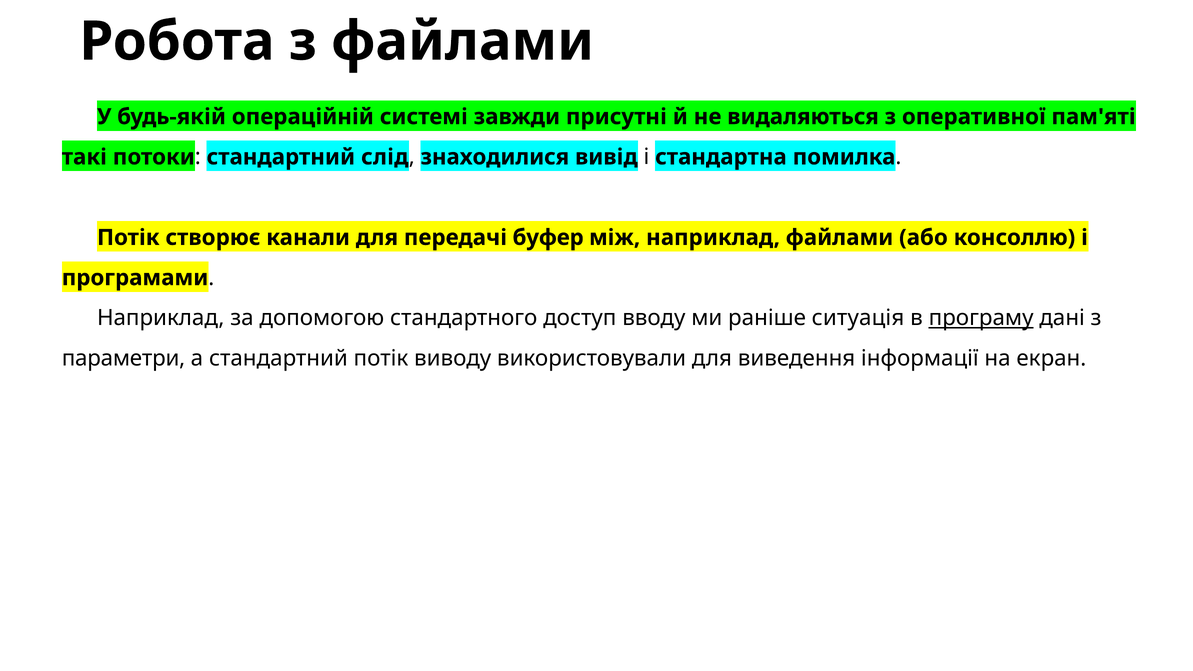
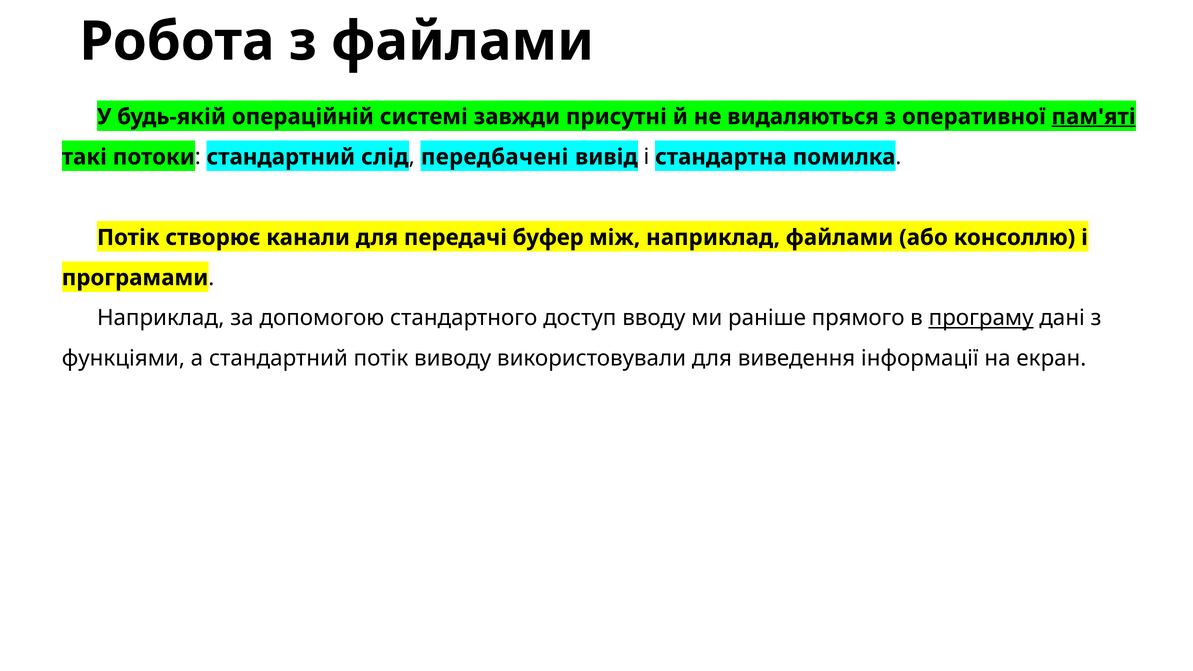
пам'яті underline: none -> present
знаходилися: знаходилися -> передбачені
ситуація: ситуація -> прямого
параметри: параметри -> функціями
